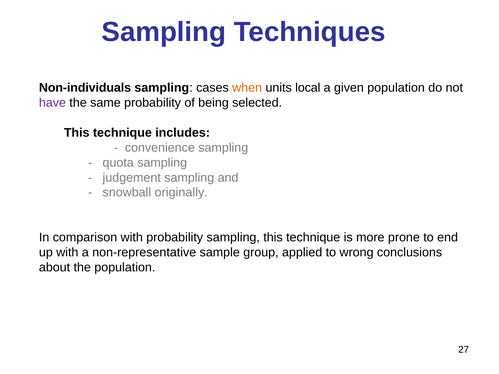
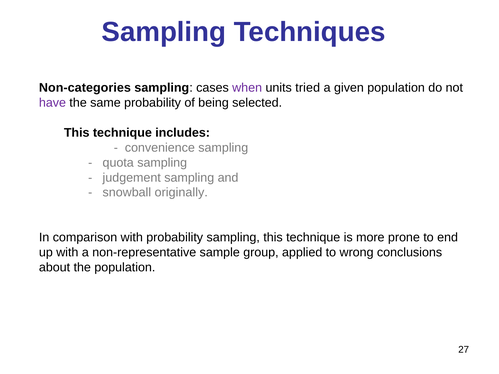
Non-individuals: Non-individuals -> Non-categories
when colour: orange -> purple
local: local -> tried
